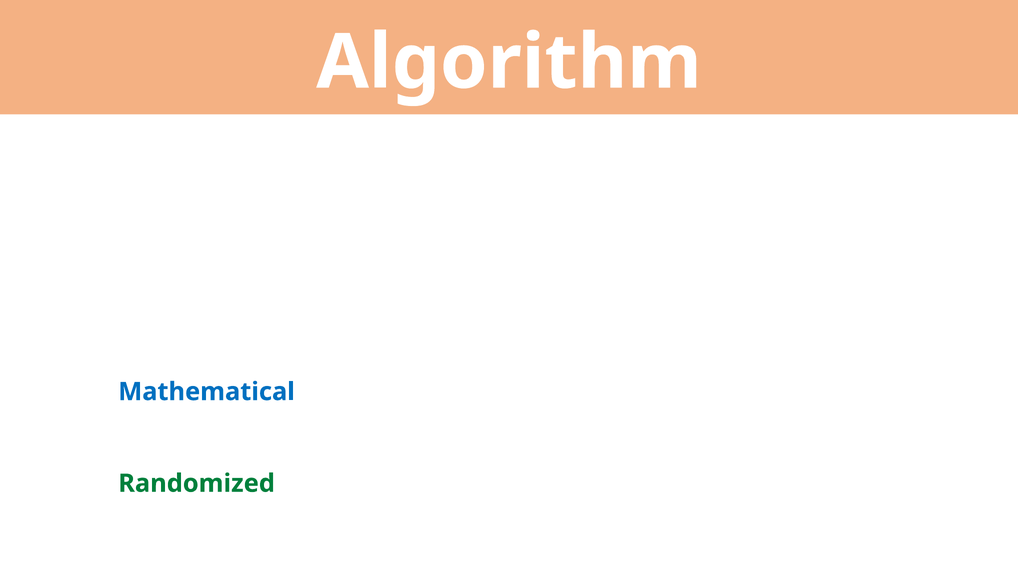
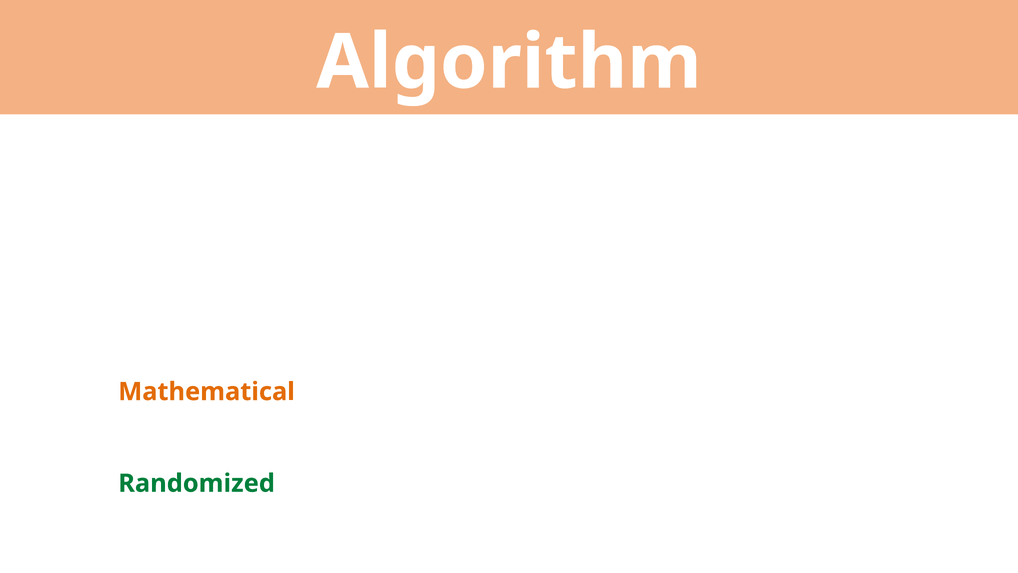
Mathematical colour: blue -> orange
